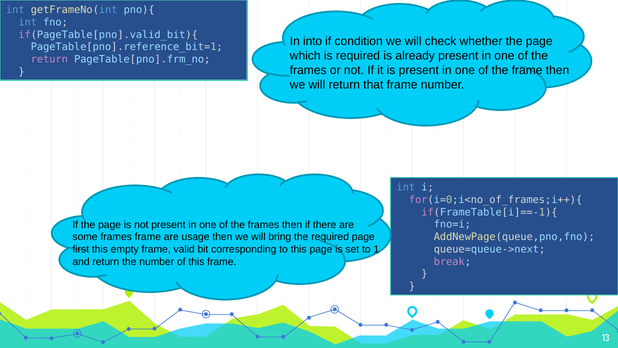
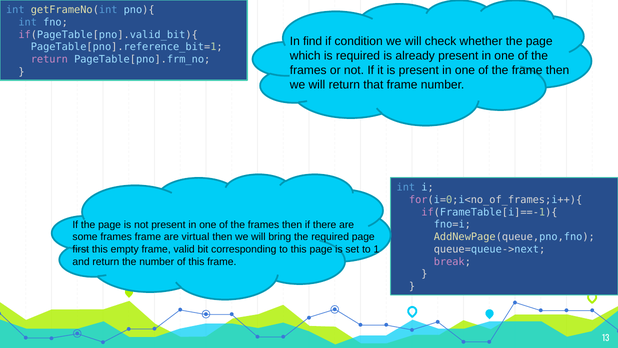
into: into -> find
usage: usage -> virtual
